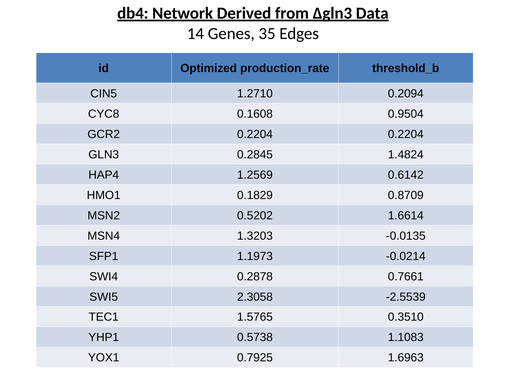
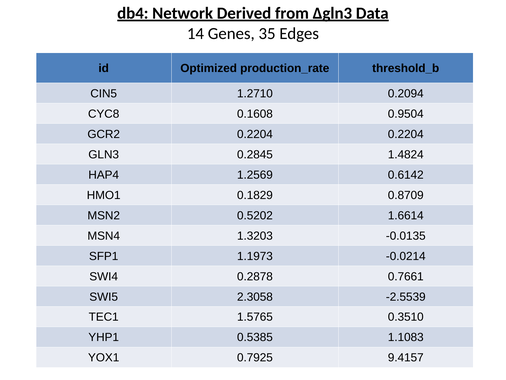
0.5738: 0.5738 -> 0.5385
1.6963: 1.6963 -> 9.4157
